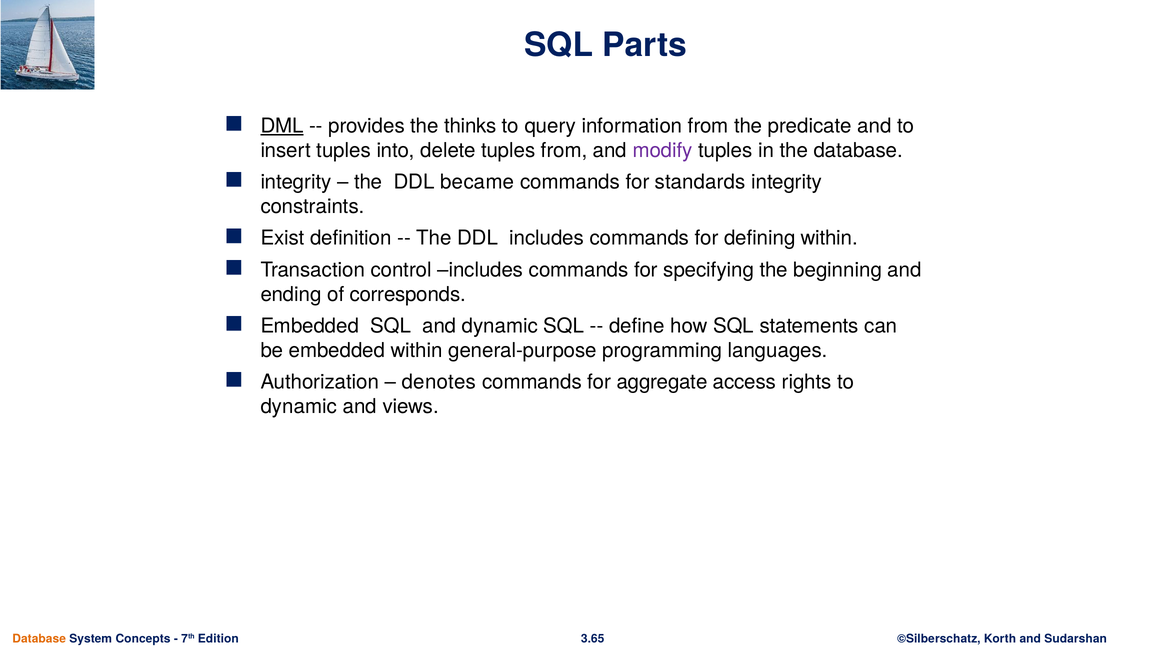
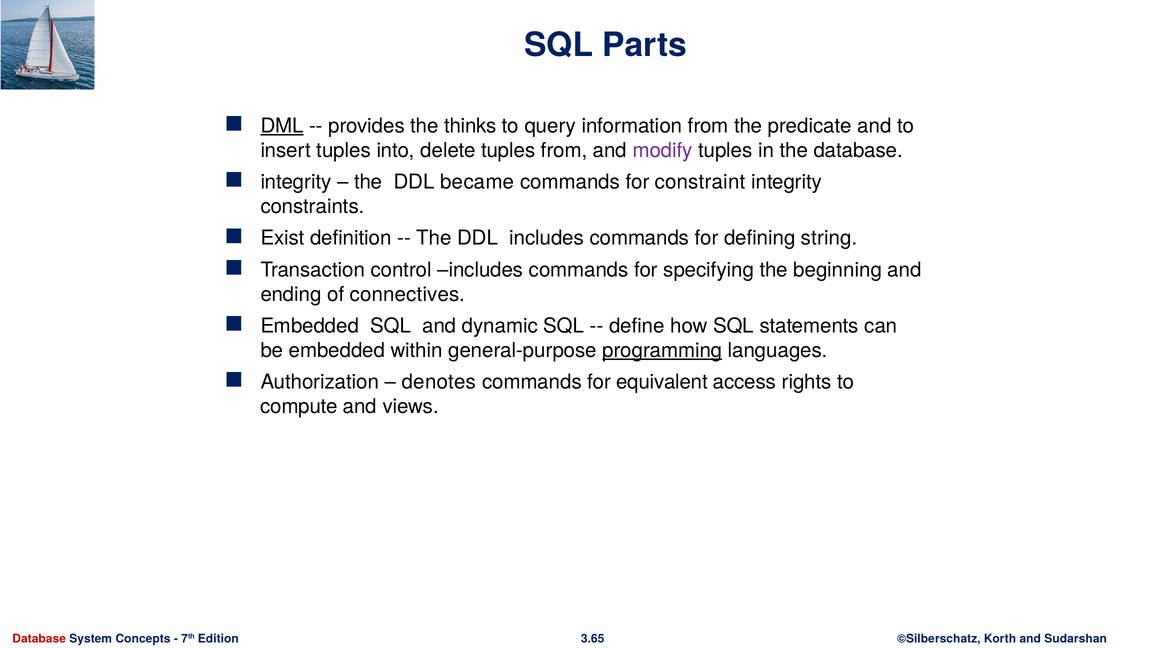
standards: standards -> constraint
defining within: within -> string
corresponds: corresponds -> connectives
programming underline: none -> present
aggregate: aggregate -> equivalent
dynamic at (299, 407): dynamic -> compute
Database at (39, 639) colour: orange -> red
